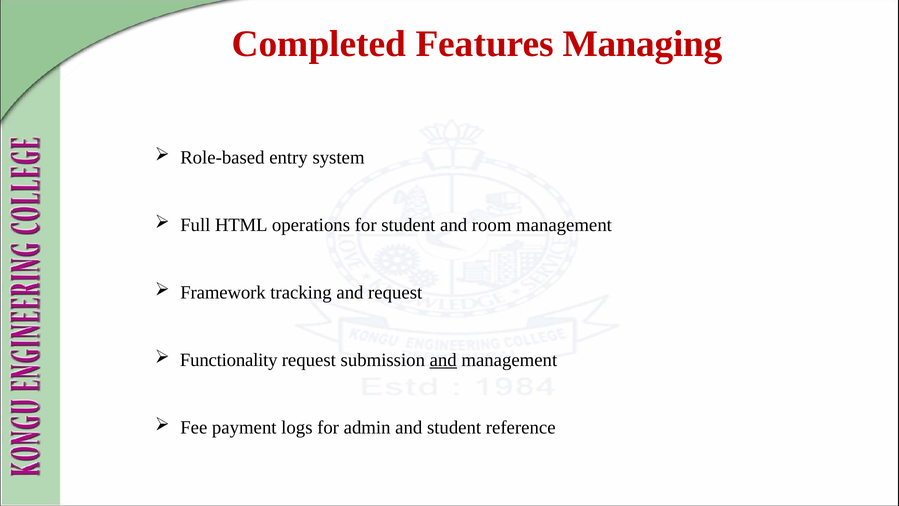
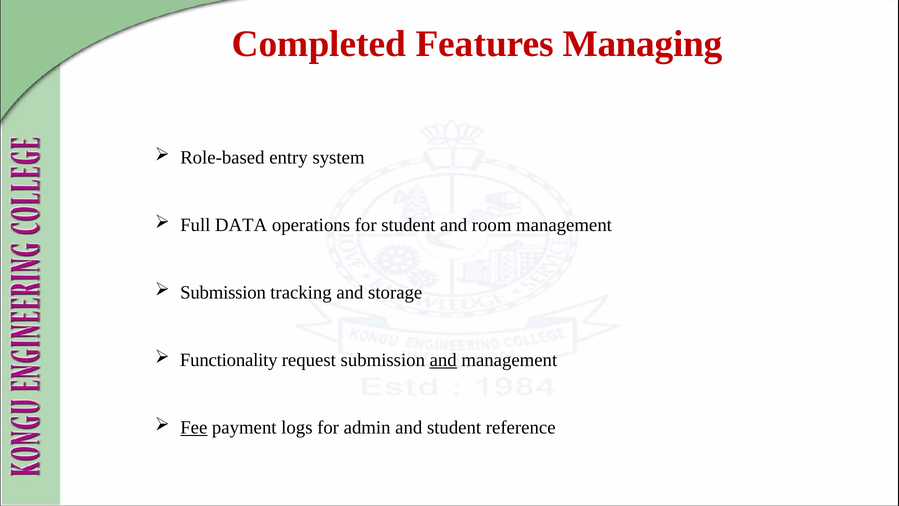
HTML: HTML -> DATA
Framework at (223, 292): Framework -> Submission
and request: request -> storage
Fee underline: none -> present
